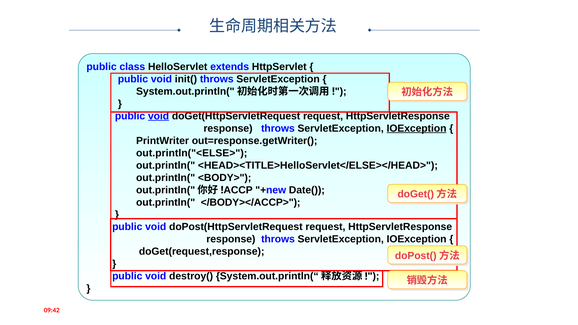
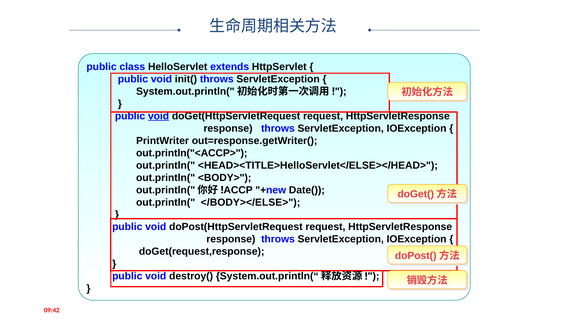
IOException at (417, 128) underline: present -> none
out.println("<ELSE>: out.println("<ELSE> -> out.println("<ACCP>
</BODY></ACCP>: </BODY></ACCP> -> </BODY></ELSE>
